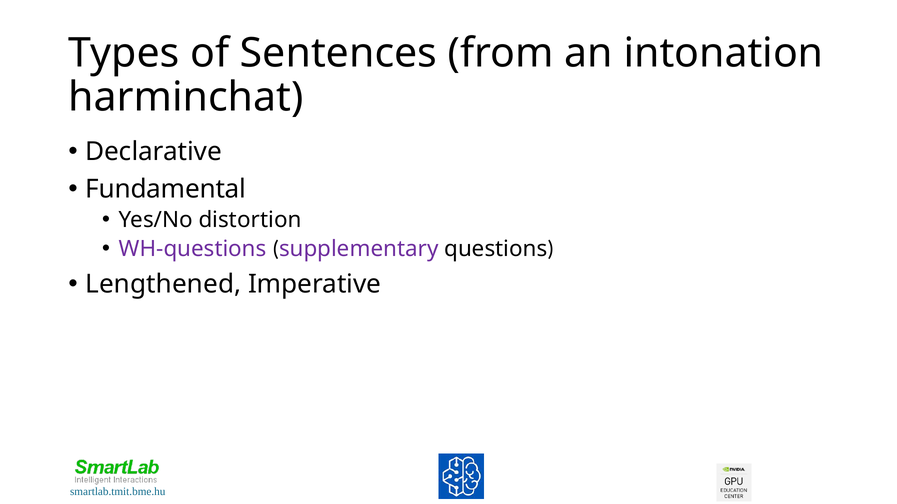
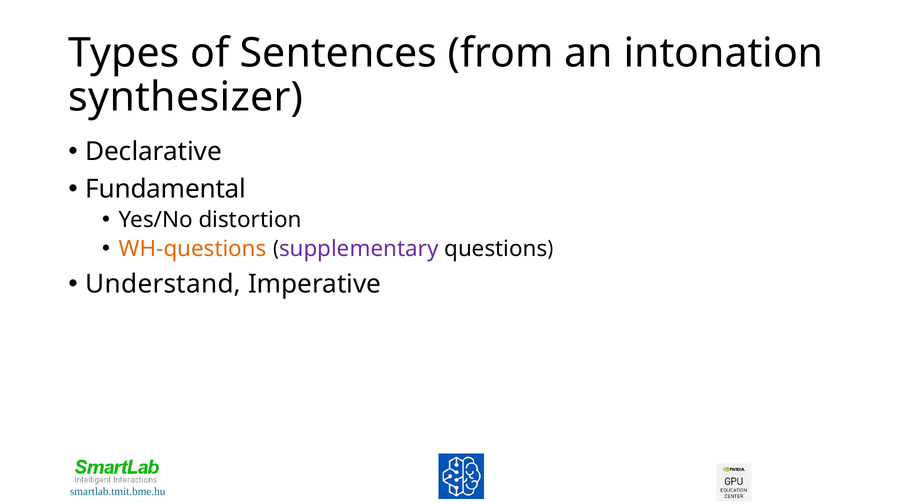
harminchat: harminchat -> synthesizer
WH-questions colour: purple -> orange
Lengthened: Lengthened -> Understand
